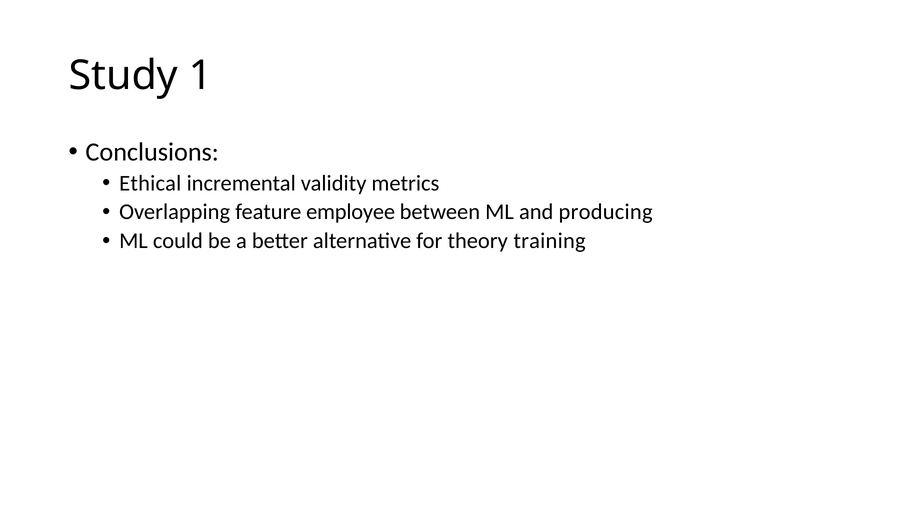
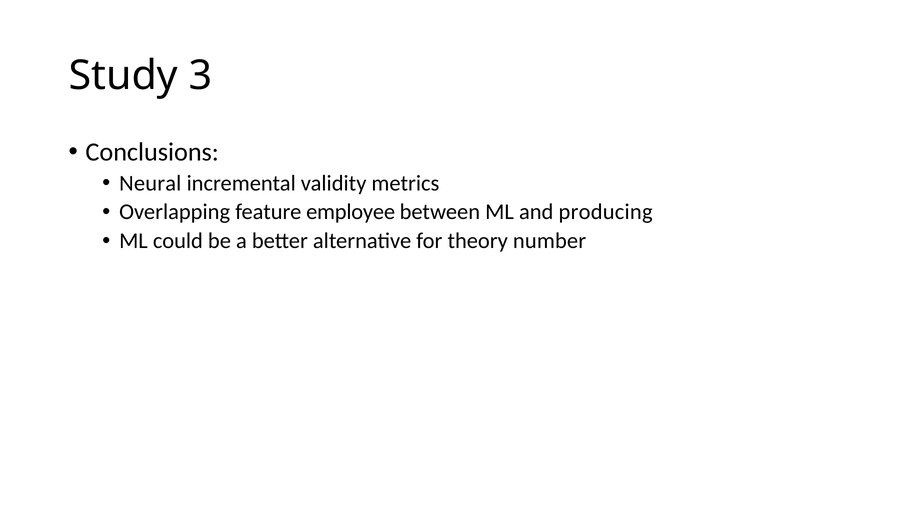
1: 1 -> 3
Ethical: Ethical -> Neural
training: training -> number
